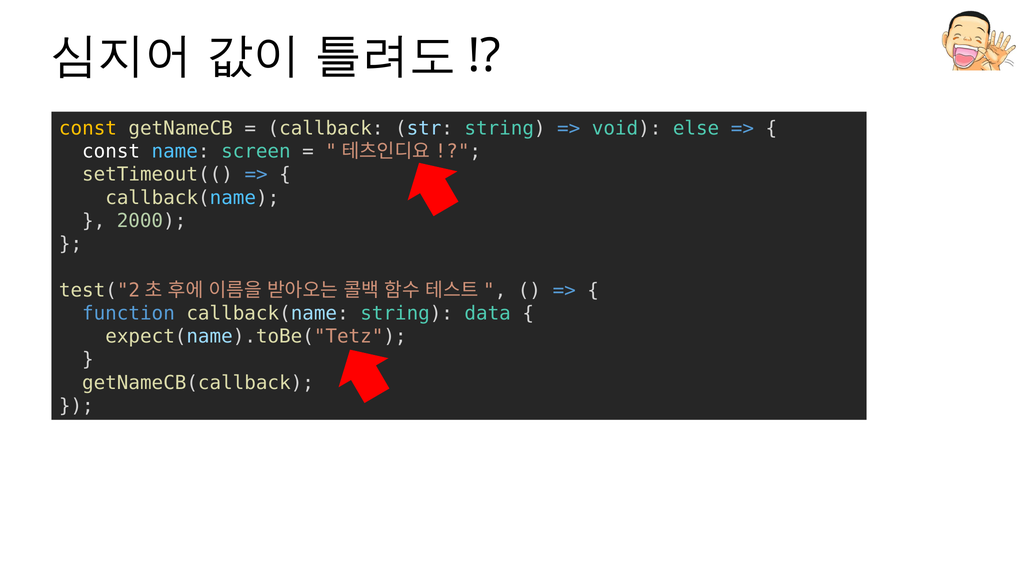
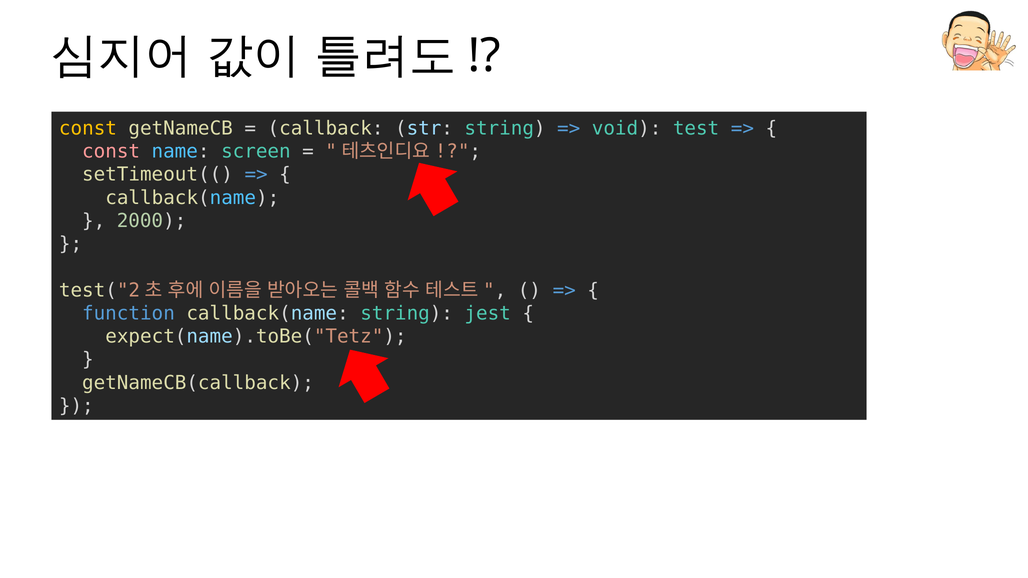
else: else -> test
const at (111, 152) colour: white -> pink
data: data -> jest
